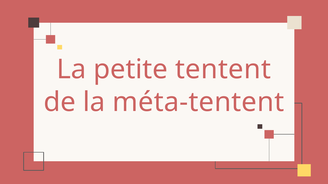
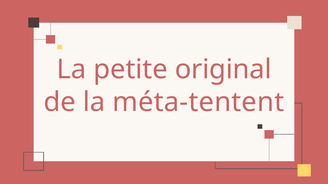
tentent: tentent -> original
